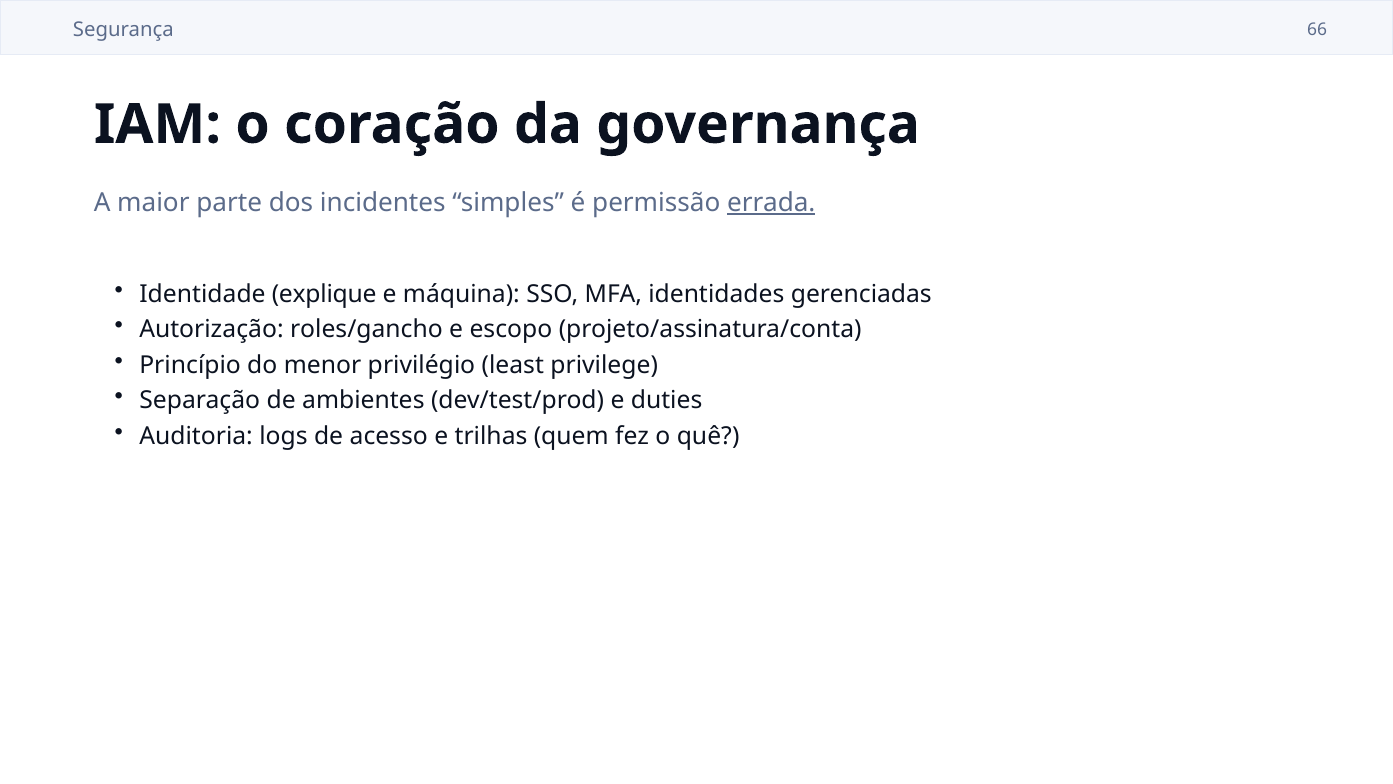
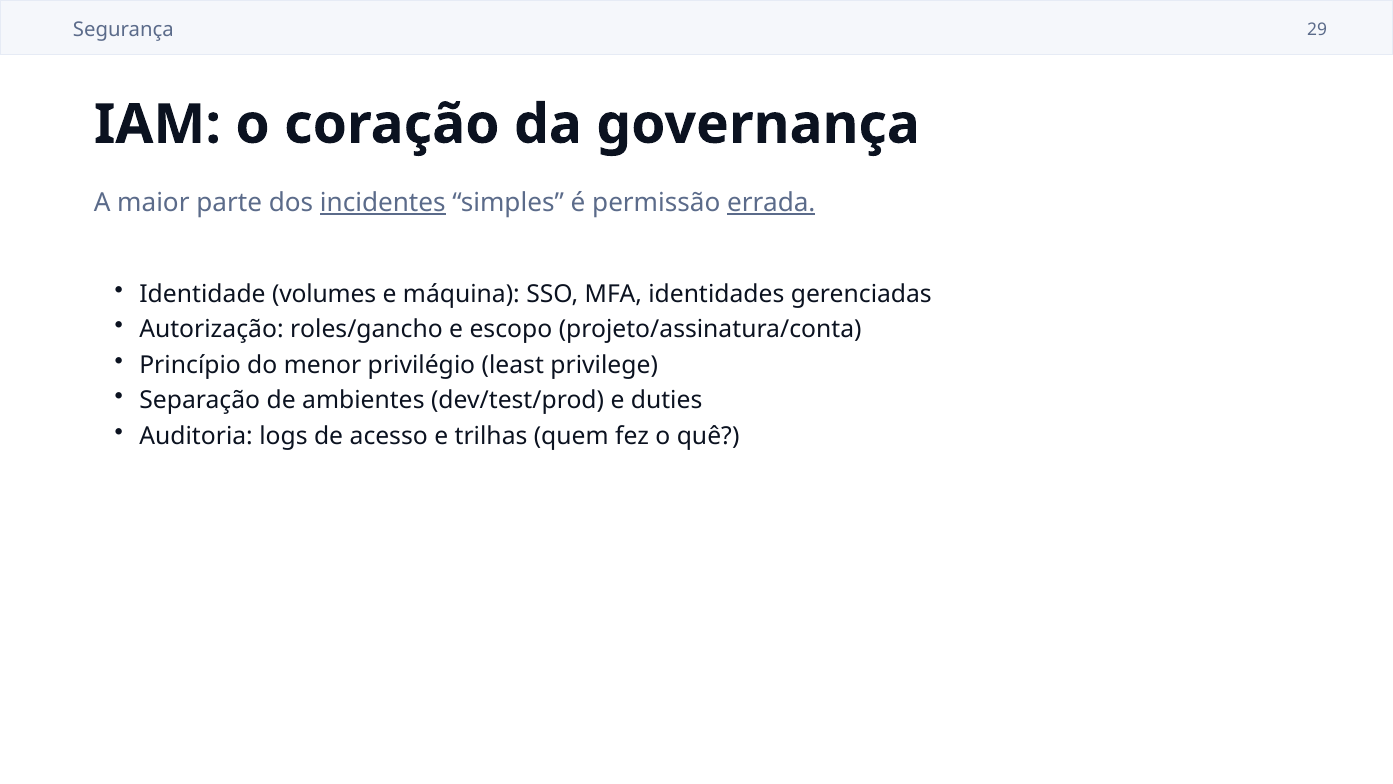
66: 66 -> 29
incidentes underline: none -> present
explique: explique -> volumes
